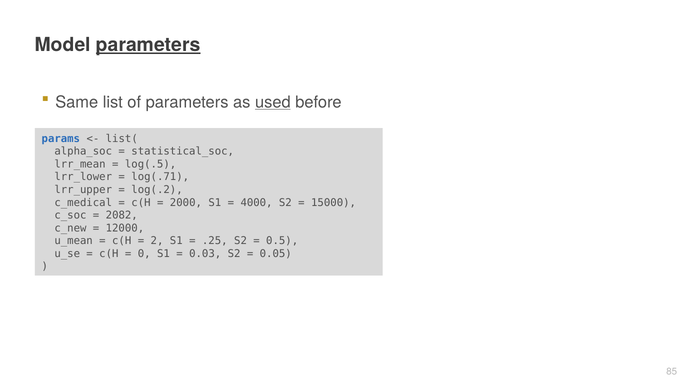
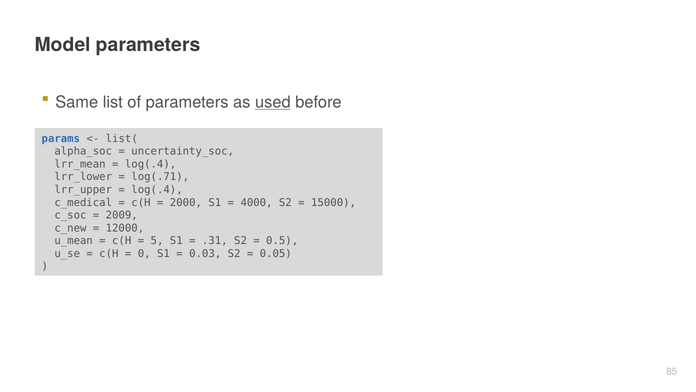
parameters at (148, 45) underline: present -> none
statistical_soc: statistical_soc -> uncertainty_soc
log(.5 at (151, 164): log(.5 -> log(.4
log(.2 at (157, 190): log(.2 -> log(.4
2082: 2082 -> 2009
2: 2 -> 5
.25: .25 -> .31
